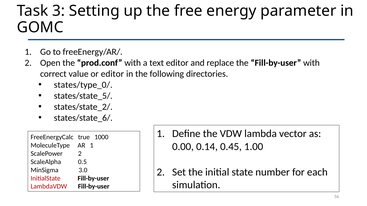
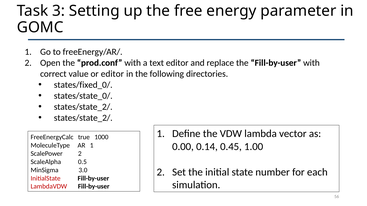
states/type_0/: states/type_0/ -> states/fixed_0/
states/state_5/: states/state_5/ -> states/state_0/
states/state_6/ at (83, 118): states/state_6/ -> states/state_2/
